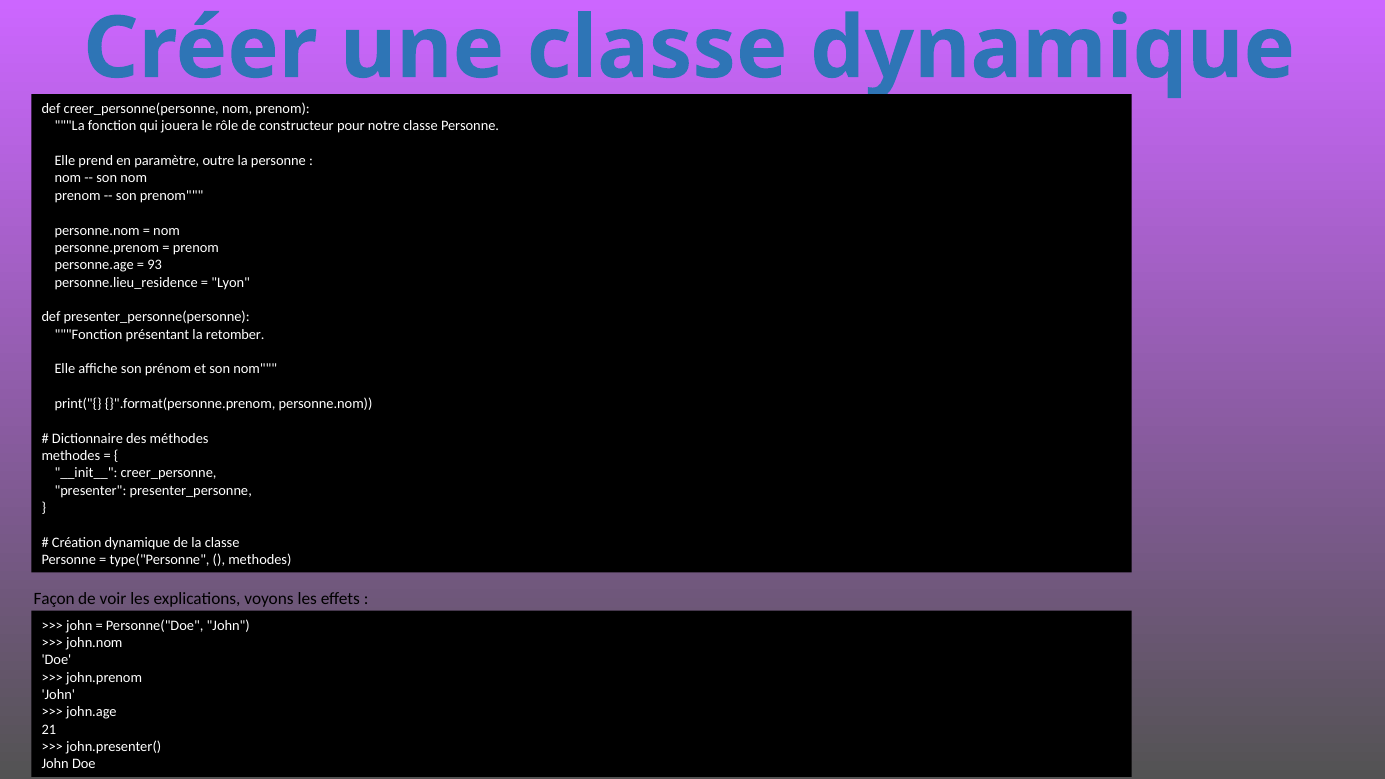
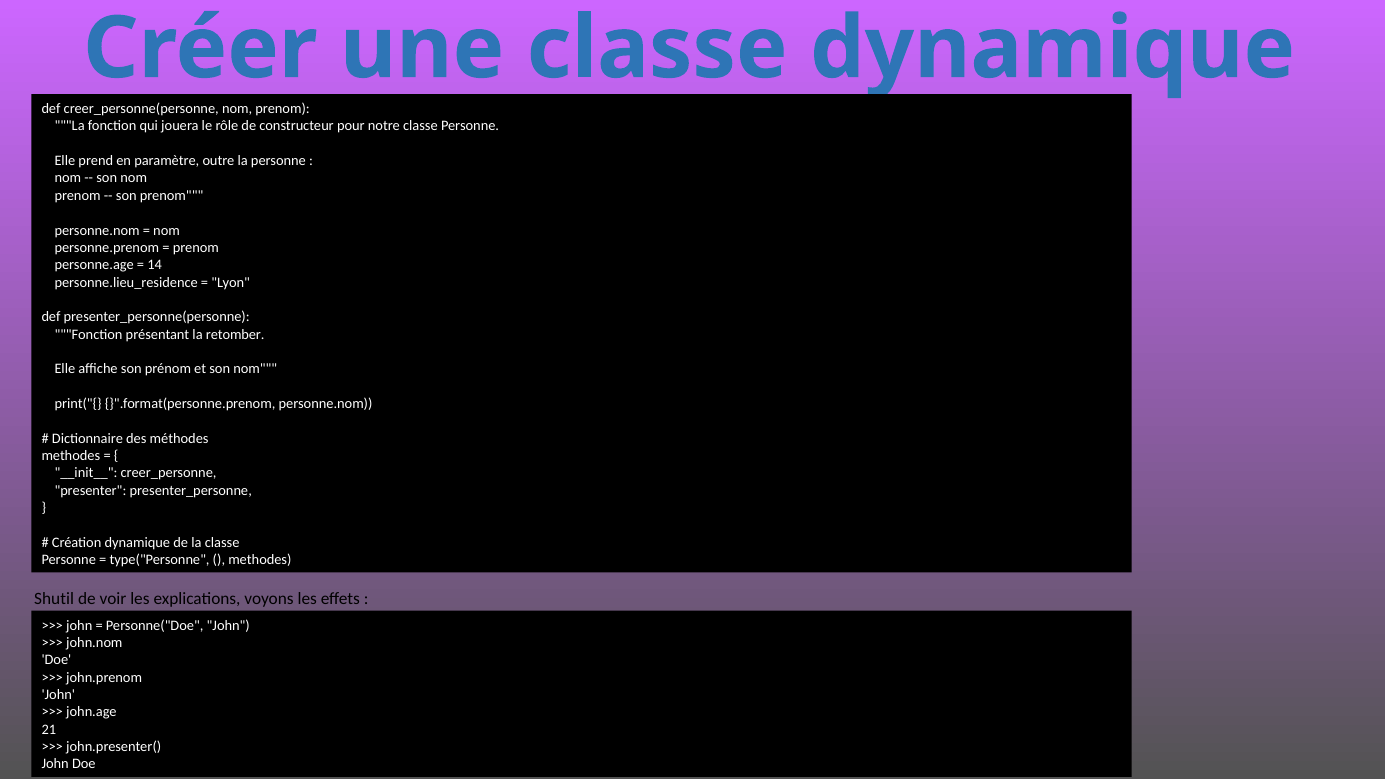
93: 93 -> 14
Façon: Façon -> Shutil
